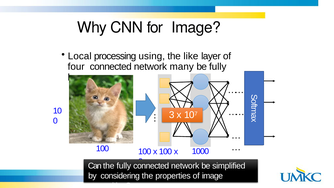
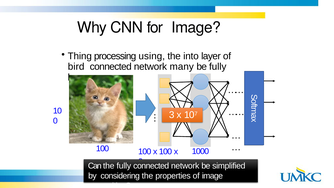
Local: Local -> Thing
like: like -> into
four: four -> bird
